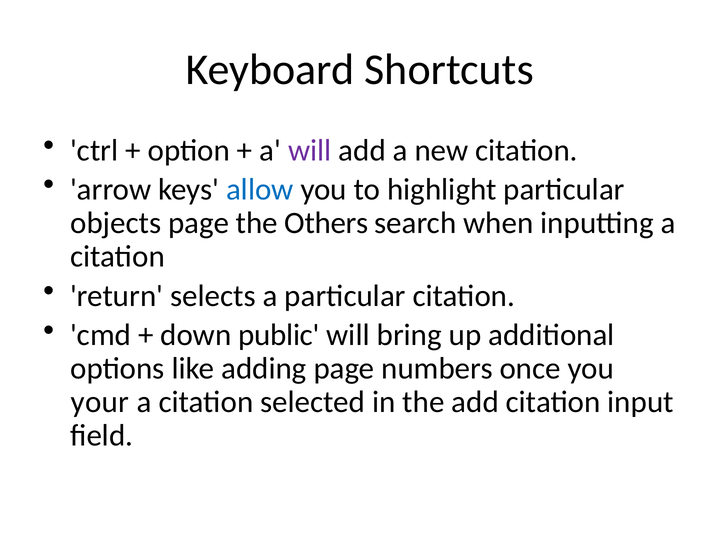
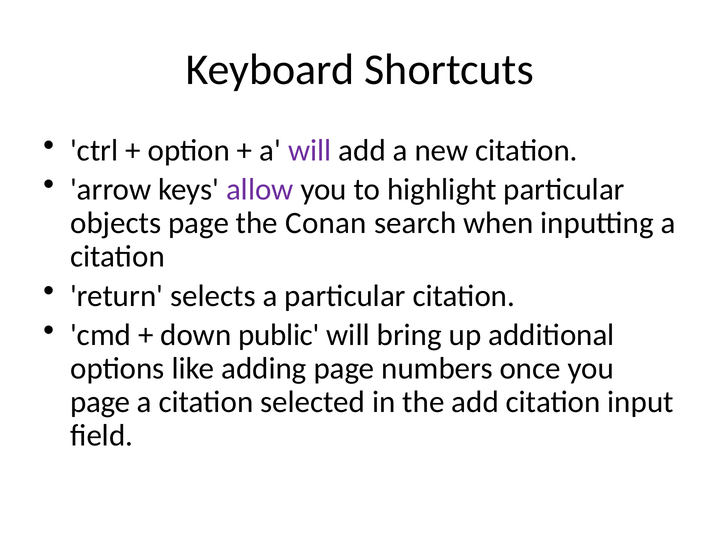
allow colour: blue -> purple
Others: Others -> Conan
your at (100, 402): your -> page
